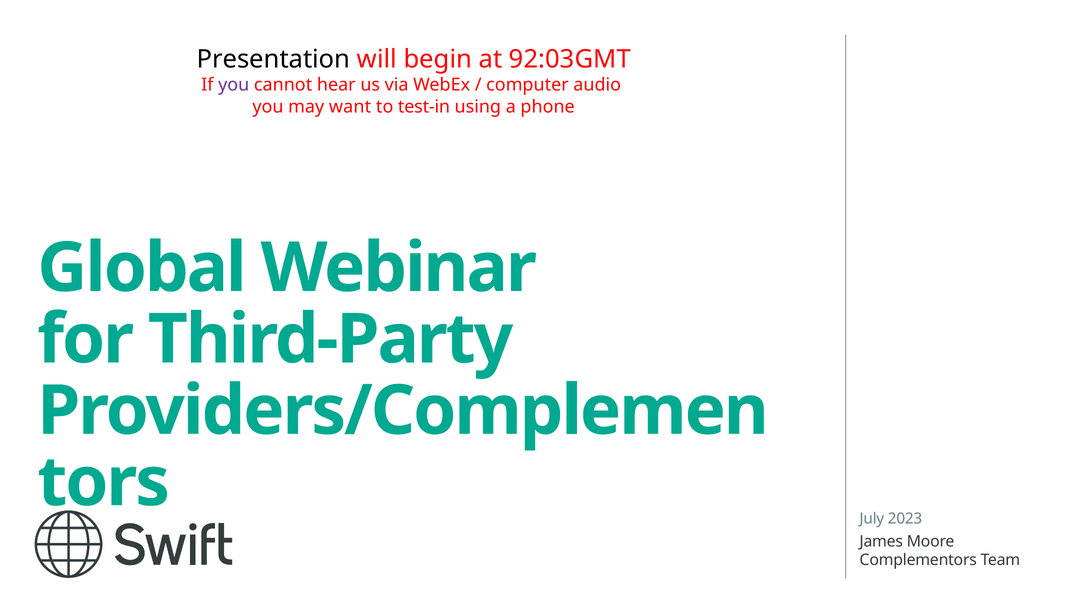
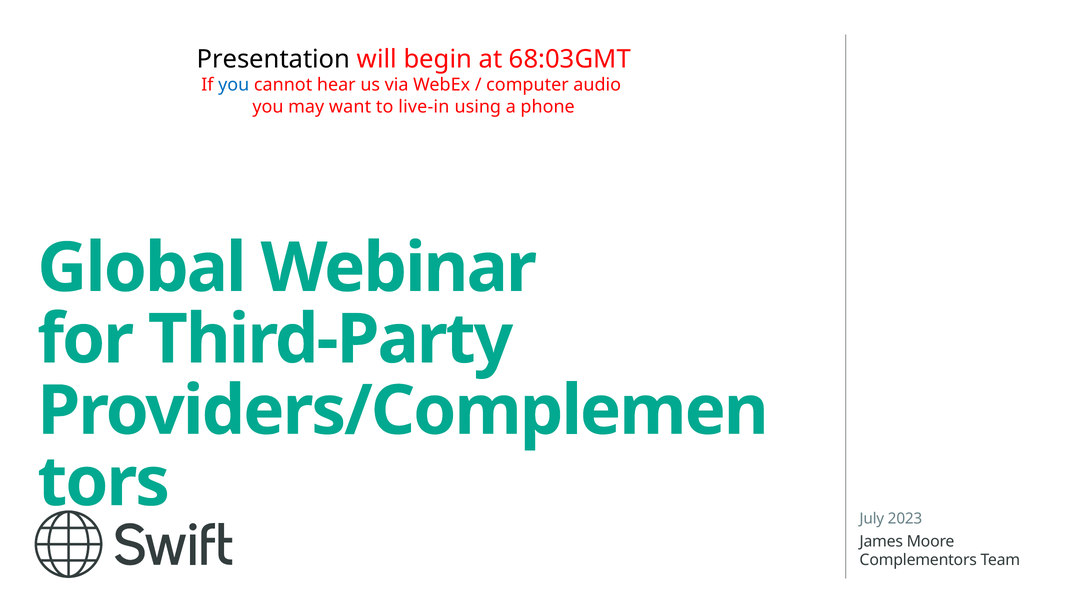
92:03GMT: 92:03GMT -> 68:03GMT
you at (234, 85) colour: purple -> blue
test-in: test-in -> live-in
